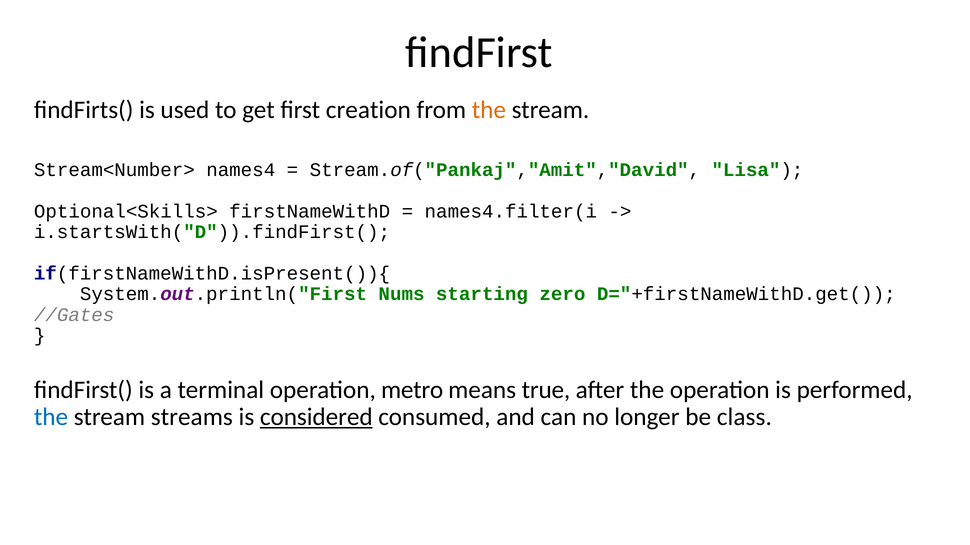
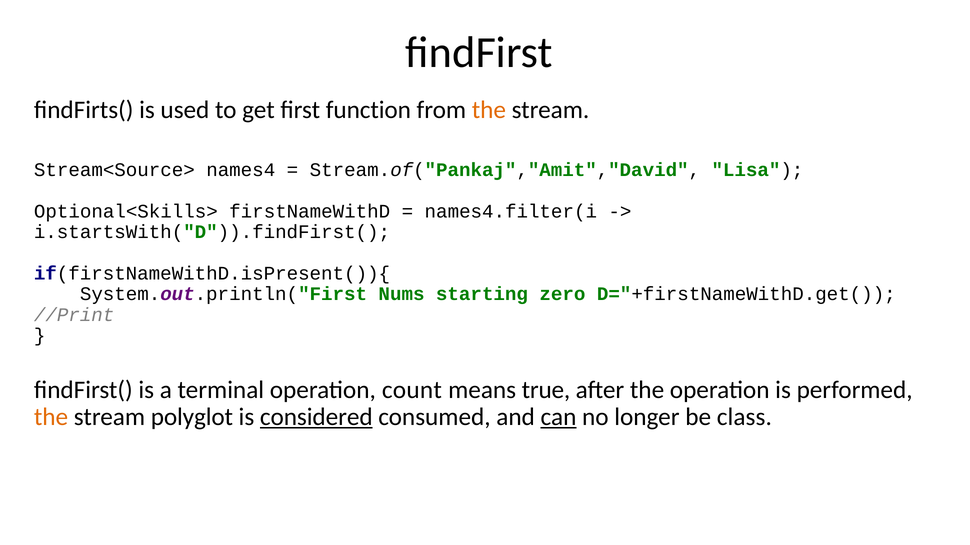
creation: creation -> function
Stream<Number>: Stream<Number> -> Stream<Source>
//Gates: //Gates -> //Print
metro: metro -> count
the at (51, 418) colour: blue -> orange
streams: streams -> polyglot
can underline: none -> present
